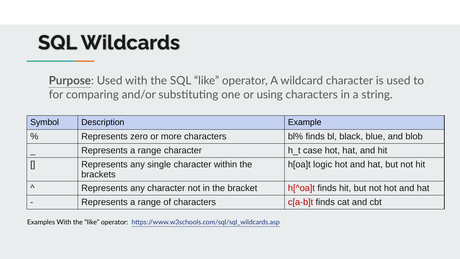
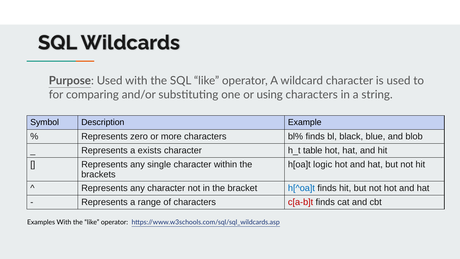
range at (150, 150): range -> exists
case: case -> table
h[^oa]t colour: red -> blue
